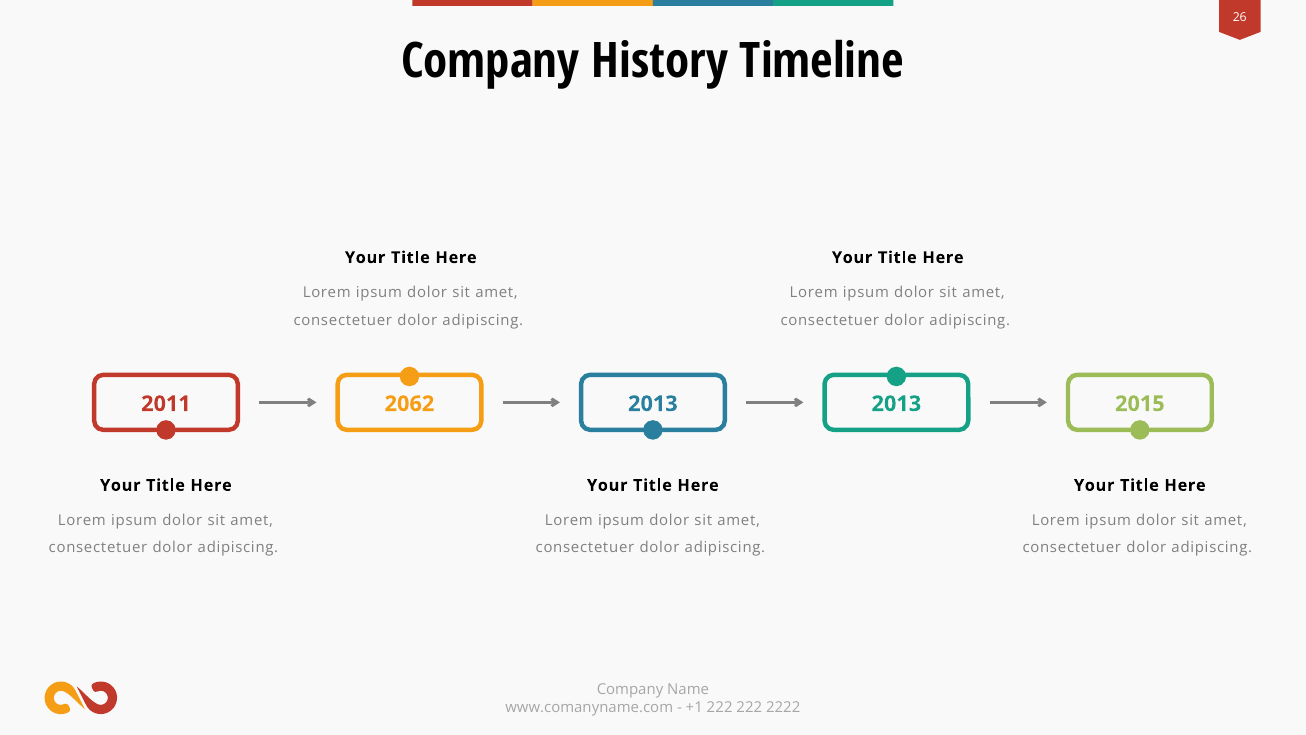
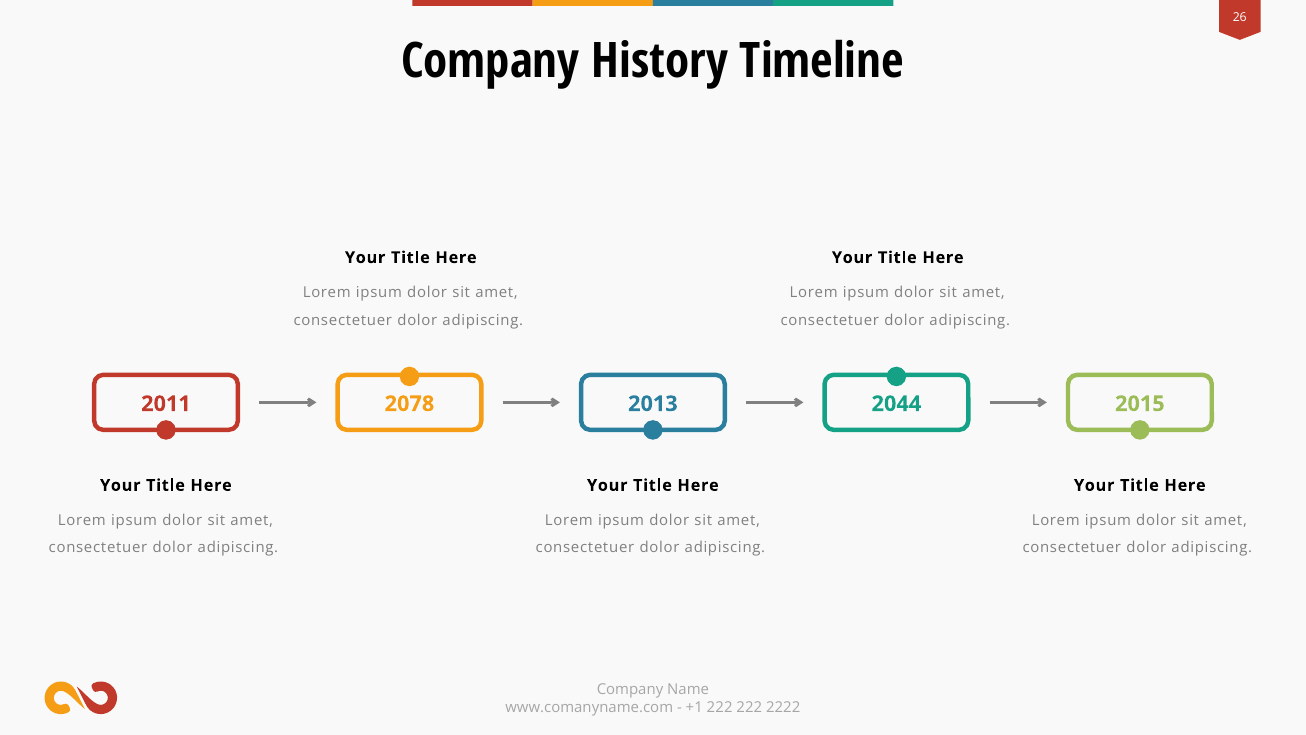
2062: 2062 -> 2078
2013 2013: 2013 -> 2044
